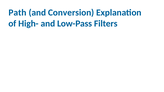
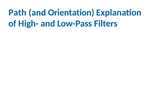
Conversion: Conversion -> Orientation
